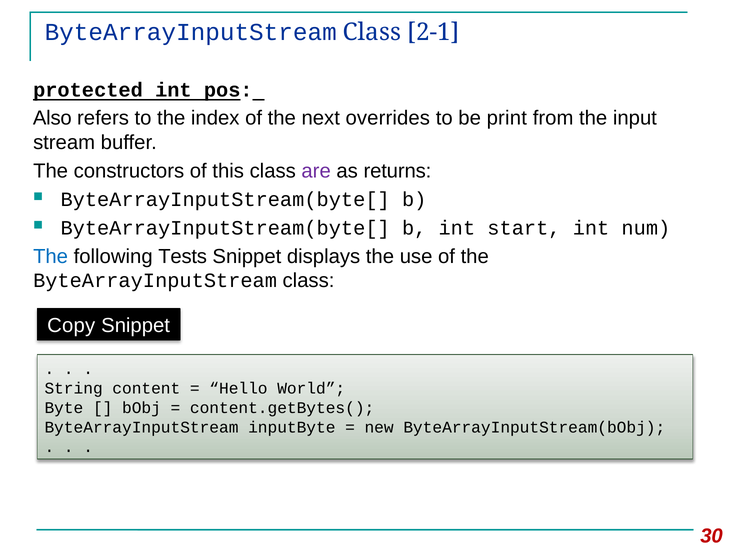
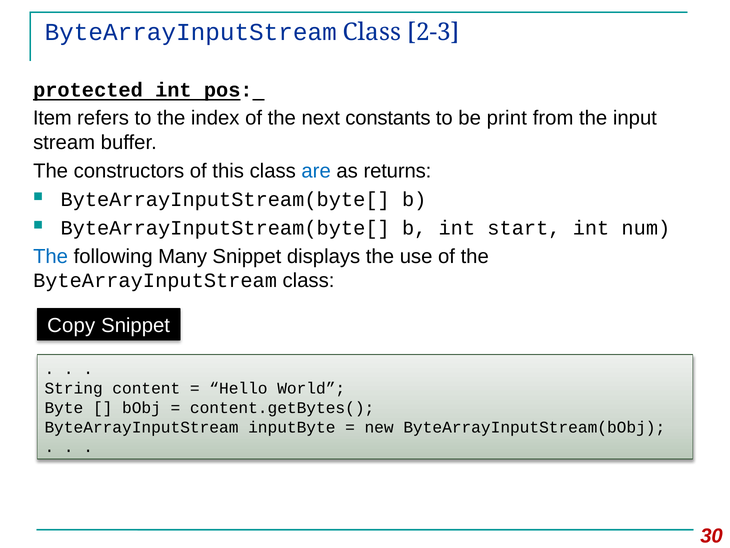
2-1: 2-1 -> 2-3
Also: Also -> Item
overrides: overrides -> constants
are colour: purple -> blue
Tests: Tests -> Many
